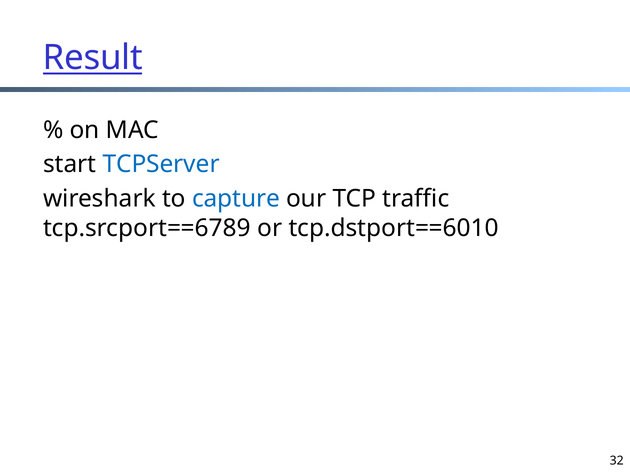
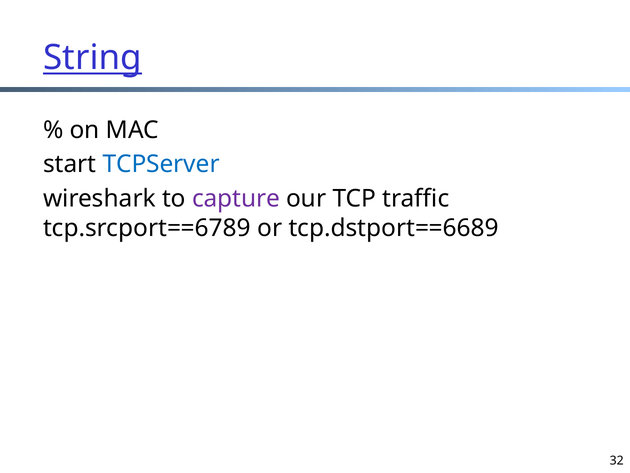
Result: Result -> String
capture colour: blue -> purple
tcp.dstport==6010: tcp.dstport==6010 -> tcp.dstport==6689
